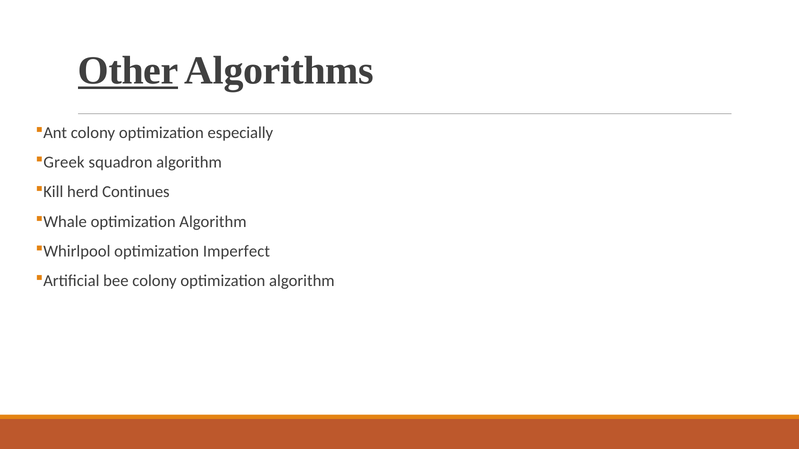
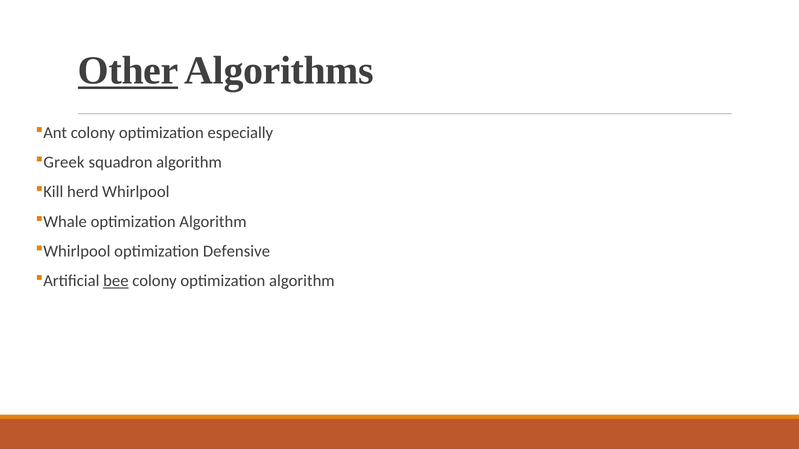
herd Continues: Continues -> Whirlpool
Imperfect: Imperfect -> Defensive
bee underline: none -> present
